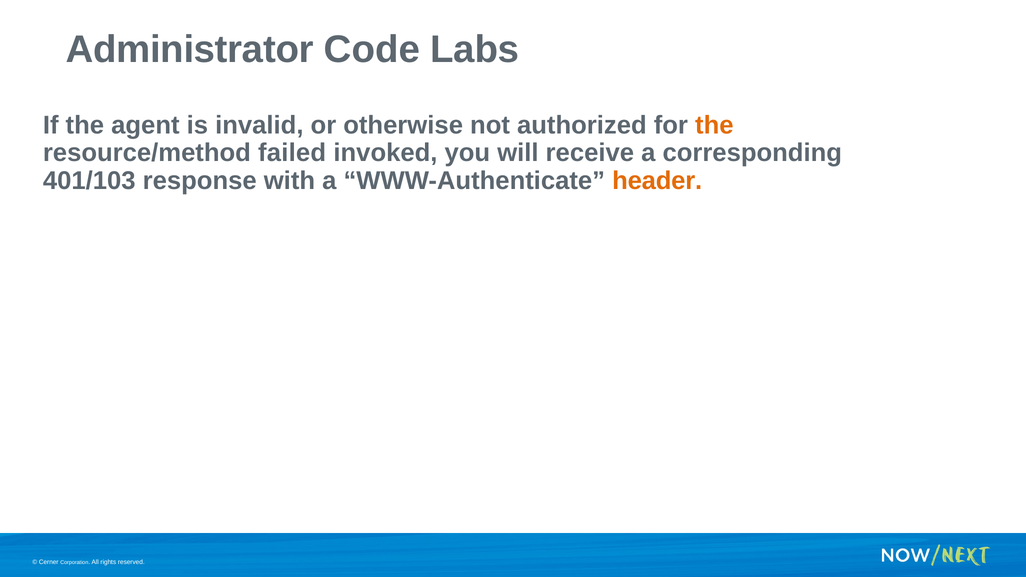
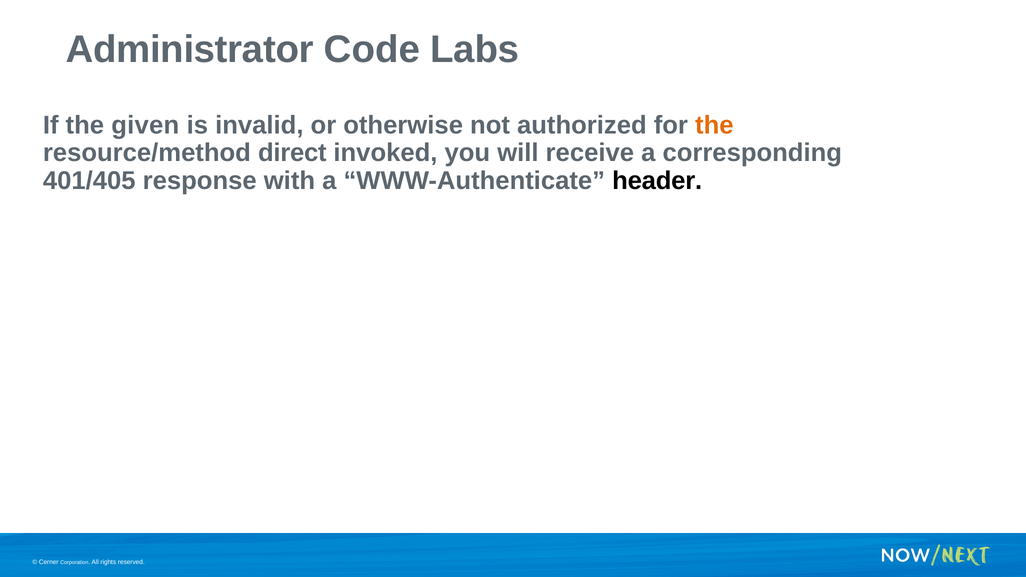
agent: agent -> given
failed: failed -> direct
401/103: 401/103 -> 401/405
header colour: orange -> black
